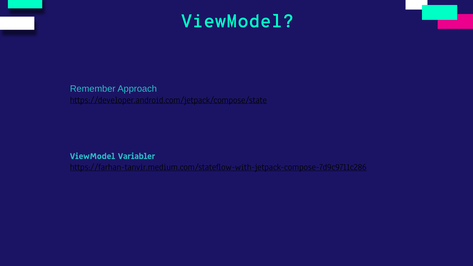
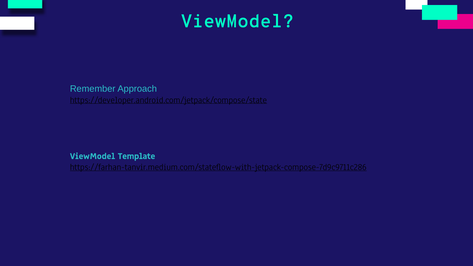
Variabler: Variabler -> Template
